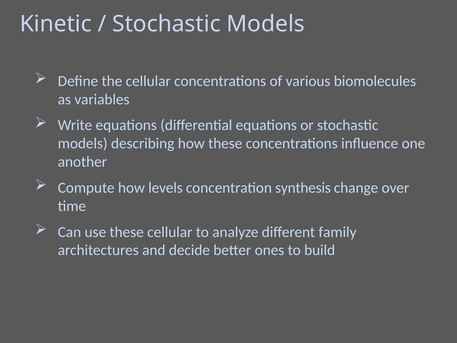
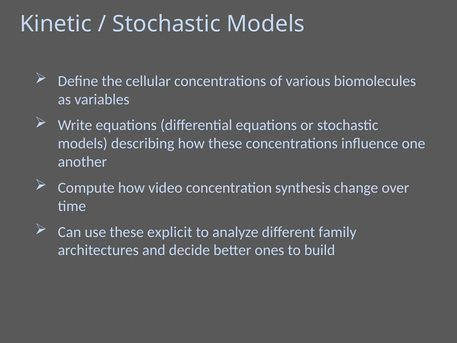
levels: levels -> video
these cellular: cellular -> explicit
